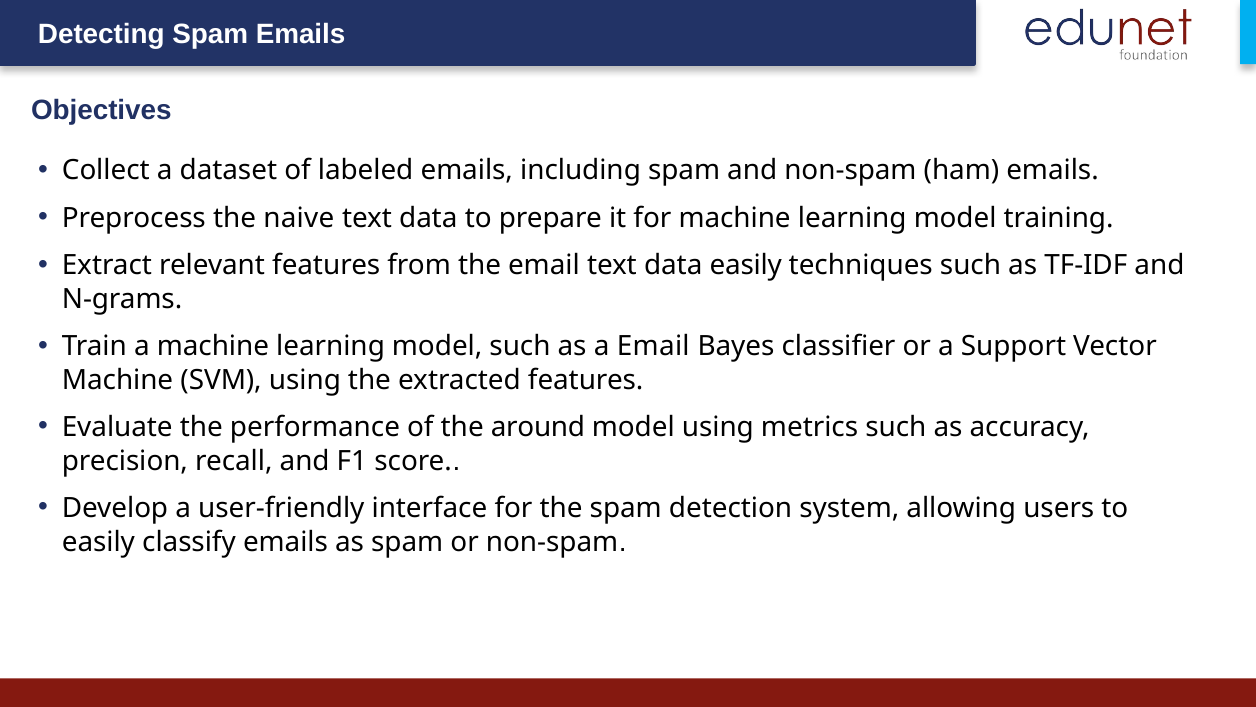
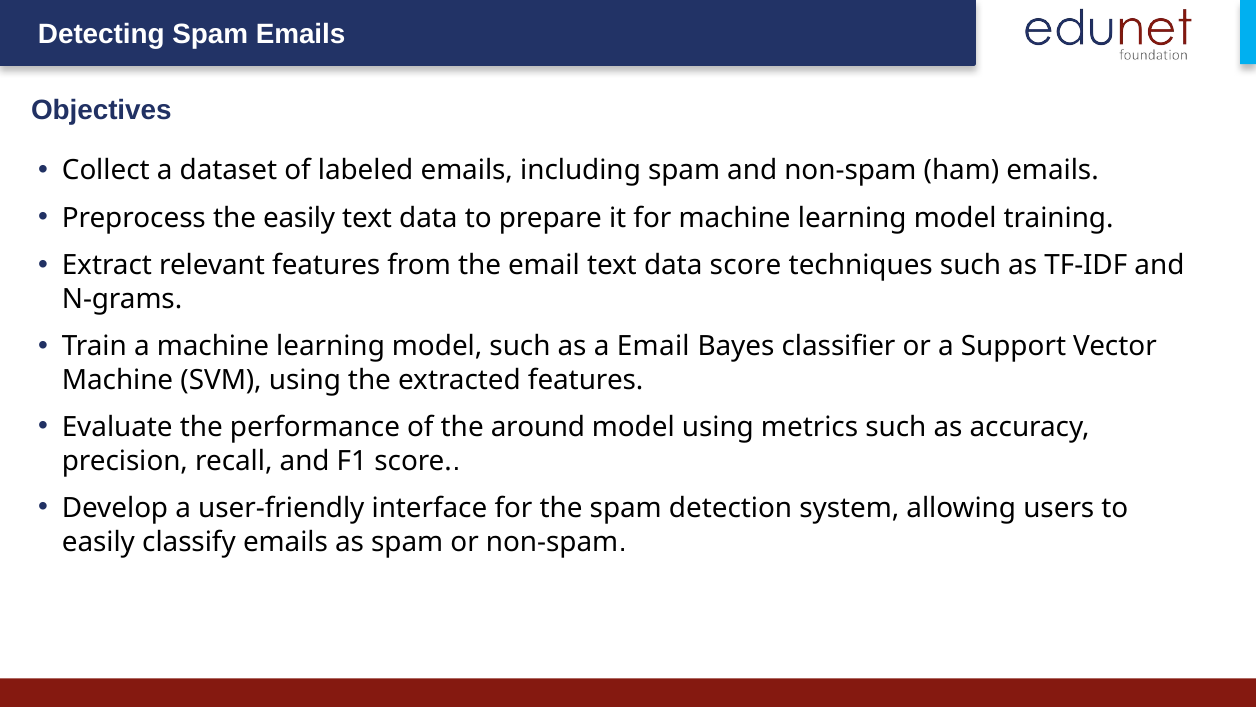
the naive: naive -> easily
data easily: easily -> score
